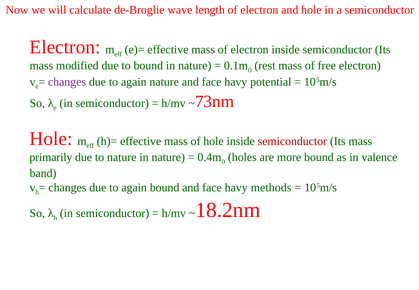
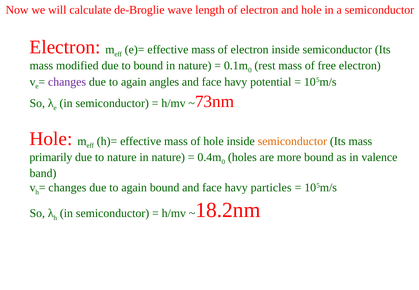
again nature: nature -> angles
semiconductor at (292, 141) colour: red -> orange
methods: methods -> particles
